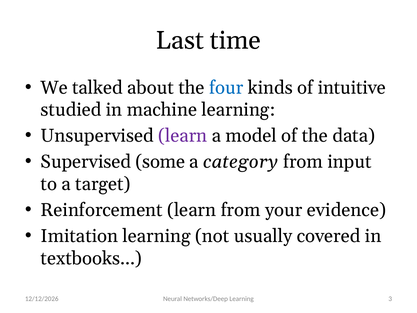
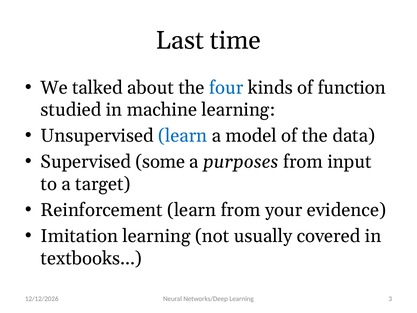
intuitive: intuitive -> function
learn at (183, 136) colour: purple -> blue
category: category -> purposes
